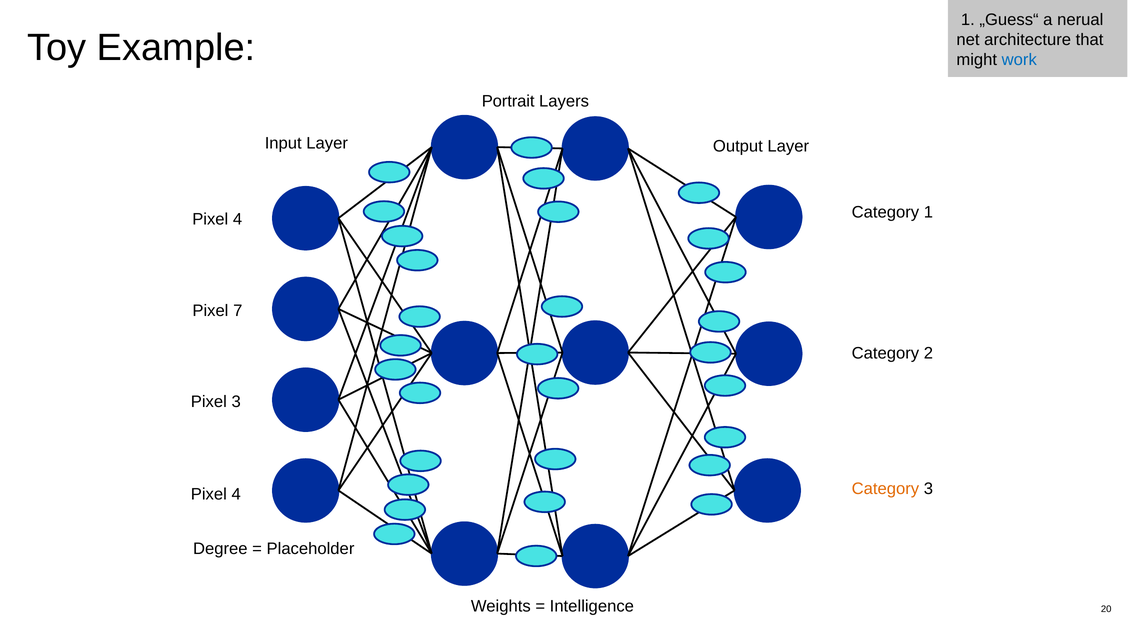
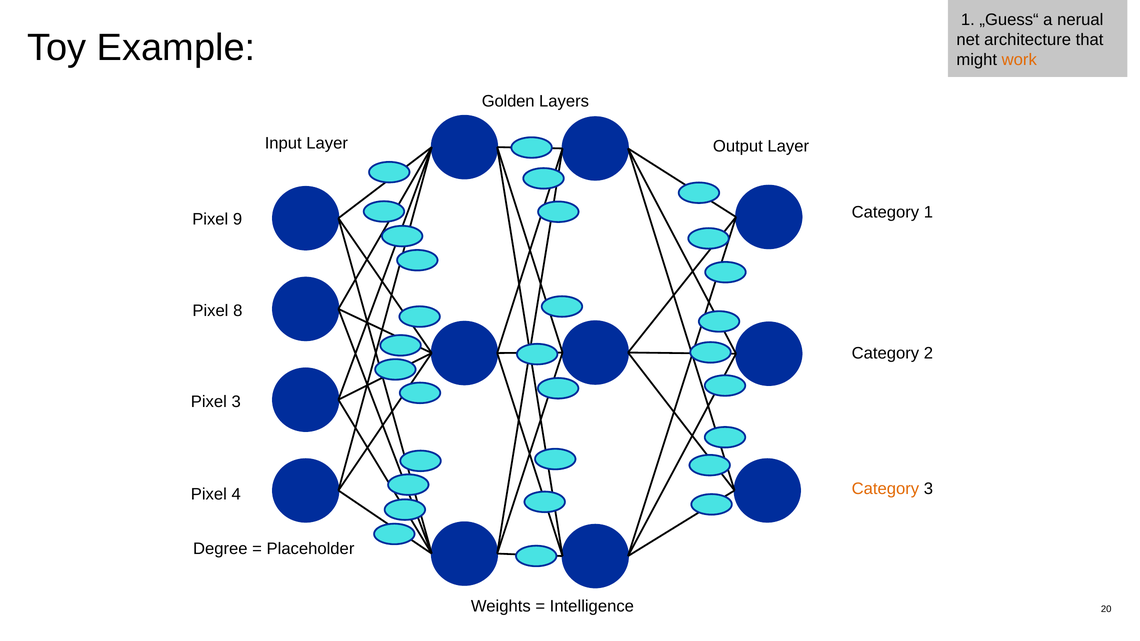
work colour: blue -> orange
Portrait: Portrait -> Golden
4 at (238, 219): 4 -> 9
7: 7 -> 8
